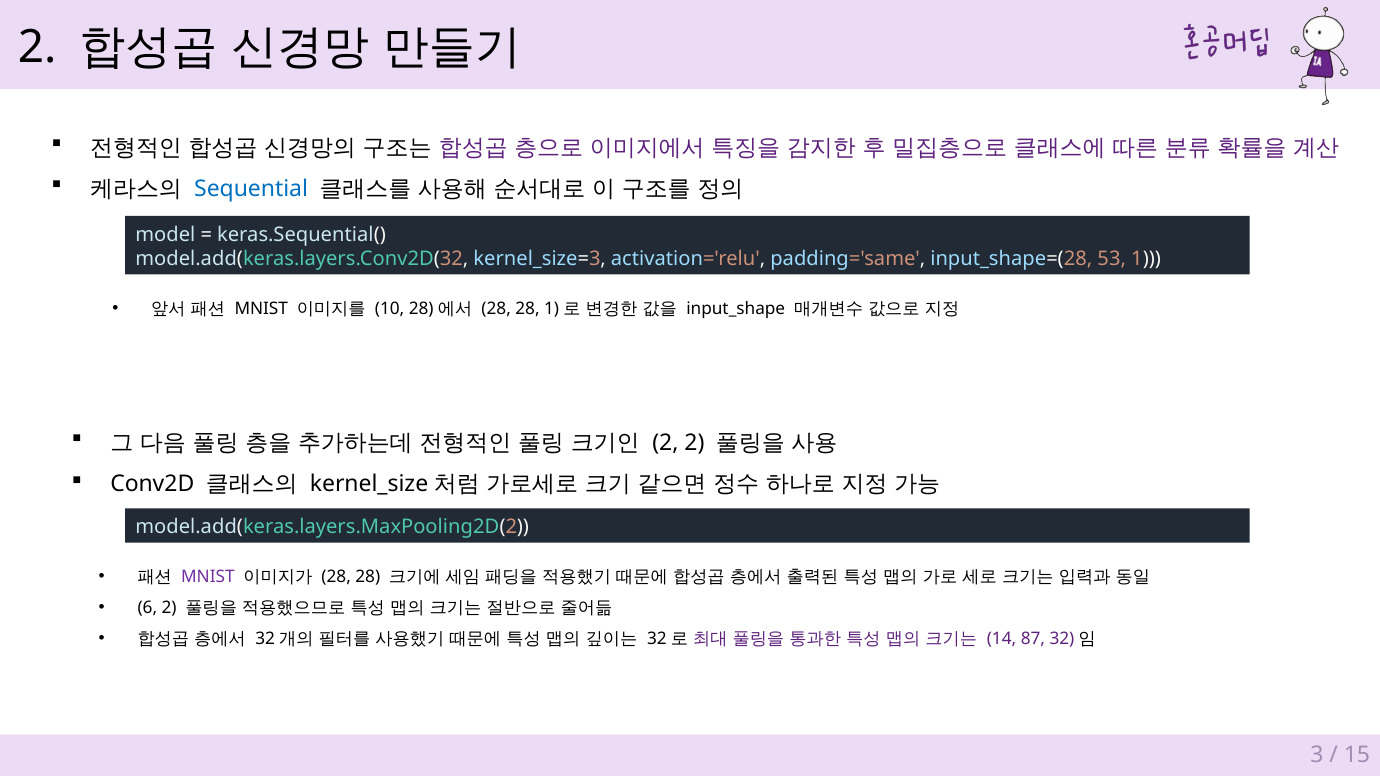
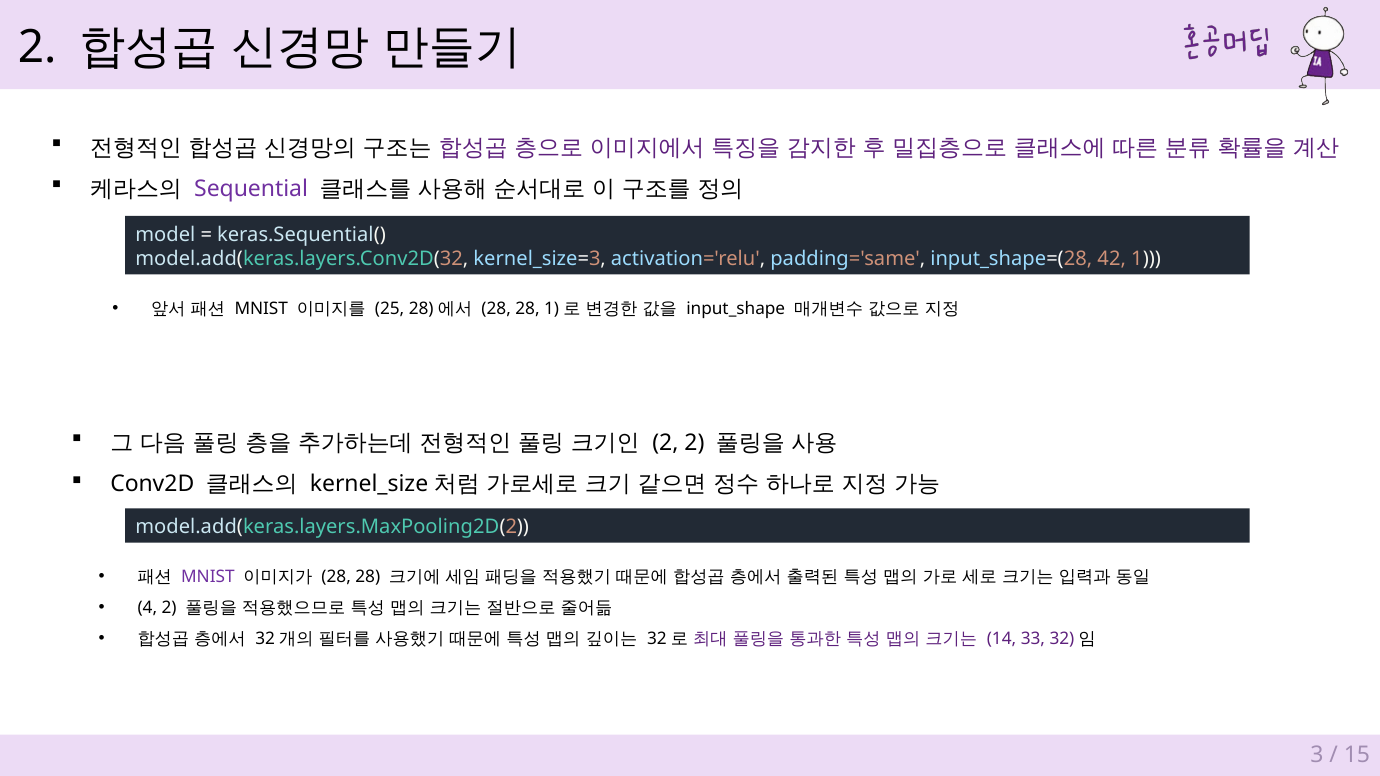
Sequential colour: blue -> purple
53: 53 -> 42
10: 10 -> 25
6: 6 -> 4
87: 87 -> 33
